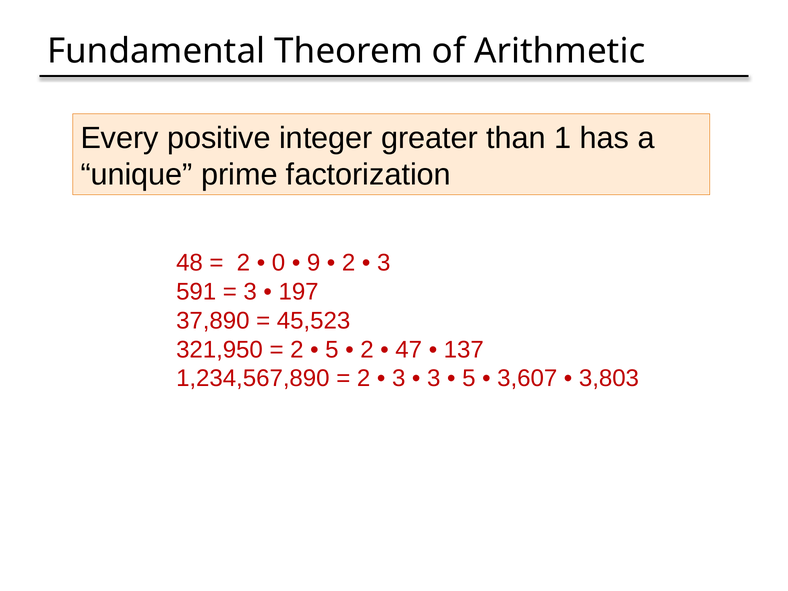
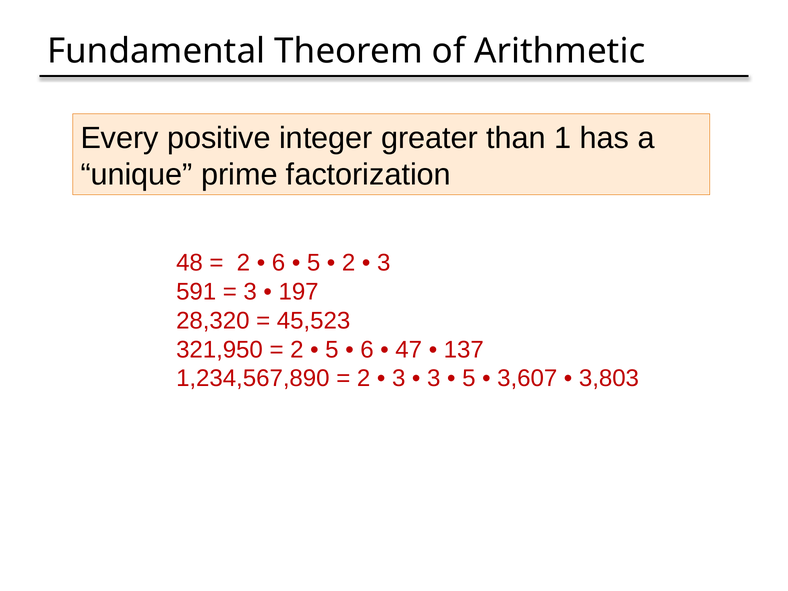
0 at (279, 263): 0 -> 6
9 at (314, 263): 9 -> 5
37,890: 37,890 -> 28,320
2 at (367, 350): 2 -> 6
